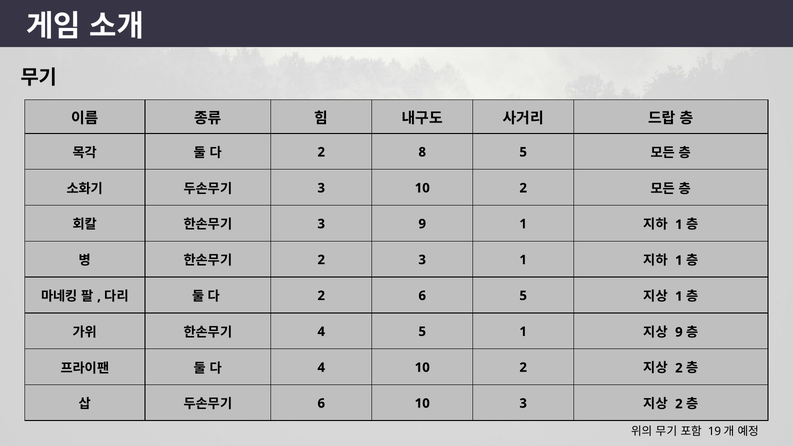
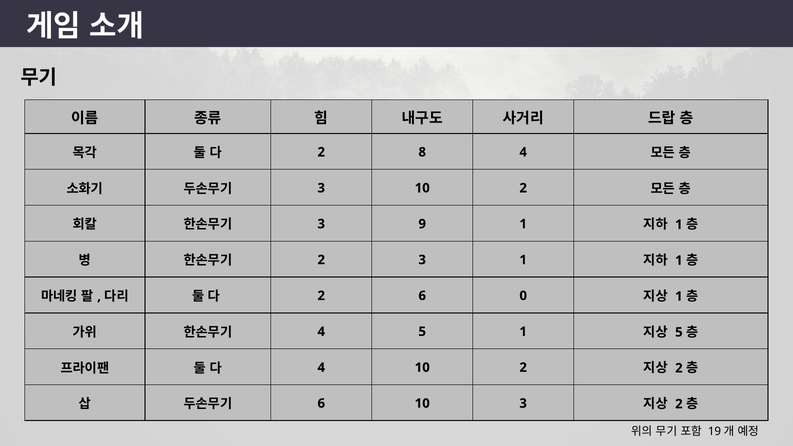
8 5: 5 -> 4
6 5: 5 -> 0
9 at (679, 332): 9 -> 5
